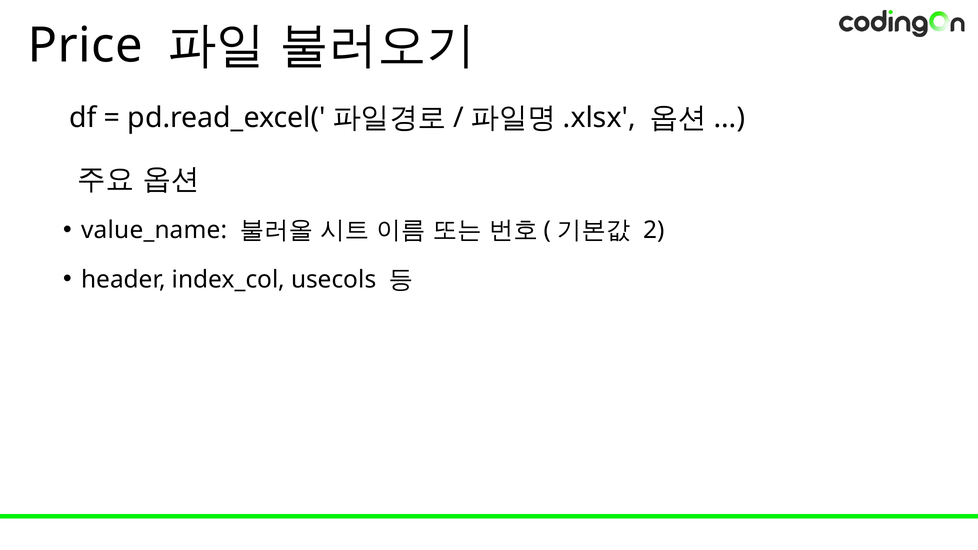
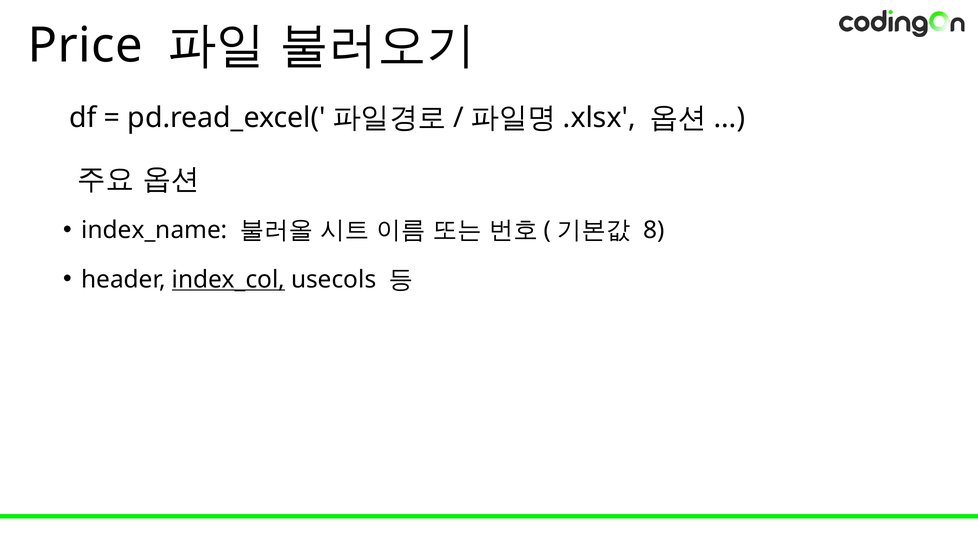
value_name: value_name -> index_name
2: 2 -> 8
index_col underline: none -> present
